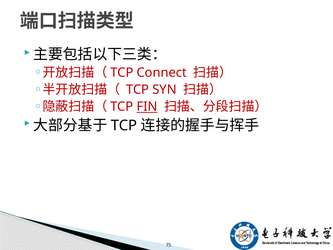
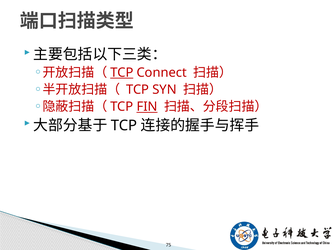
TCP at (122, 73) underline: none -> present
